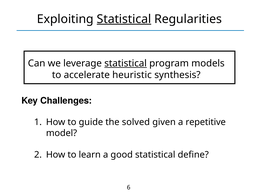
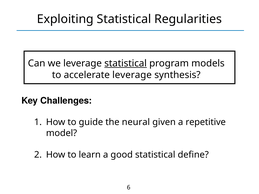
Statistical at (124, 19) underline: present -> none
accelerate heuristic: heuristic -> leverage
solved: solved -> neural
